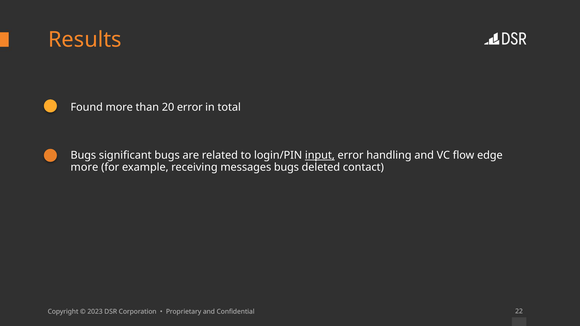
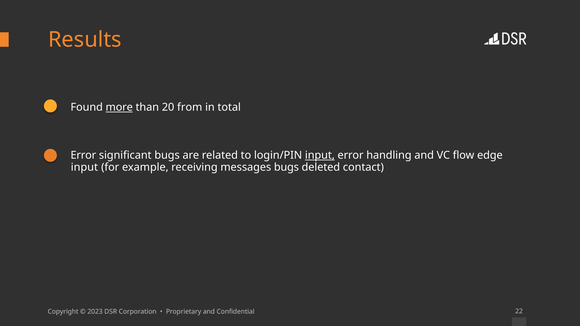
more at (119, 107) underline: none -> present
20 error: error -> from
Bugs at (83, 156): Bugs -> Error
more at (84, 167): more -> input
